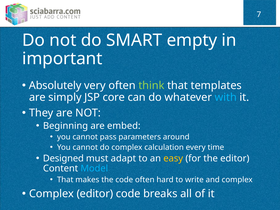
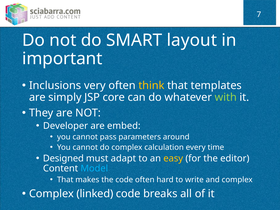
empty: empty -> layout
Absolutely: Absolutely -> Inclusions
think colour: light green -> yellow
with colour: light blue -> light green
Beginning: Beginning -> Developer
Complex editor: editor -> linked
